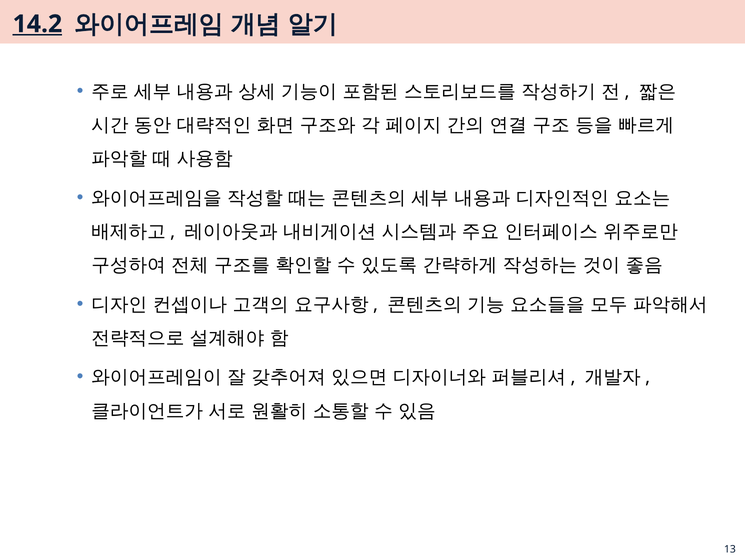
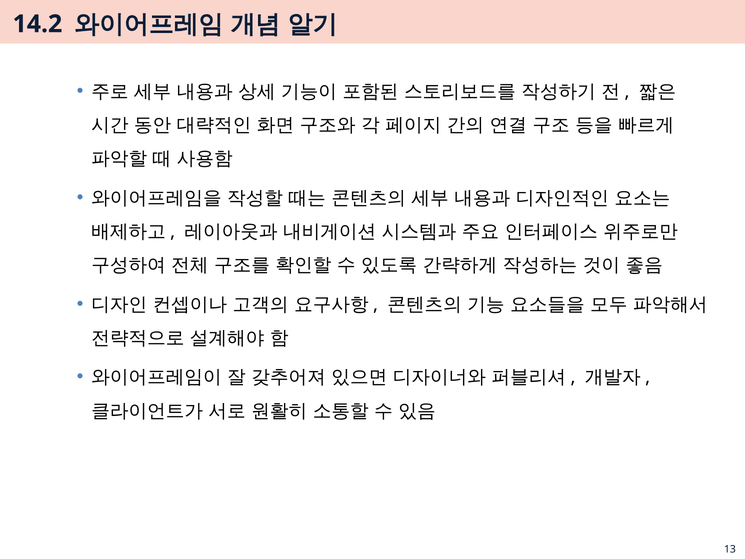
14.2 underline: present -> none
